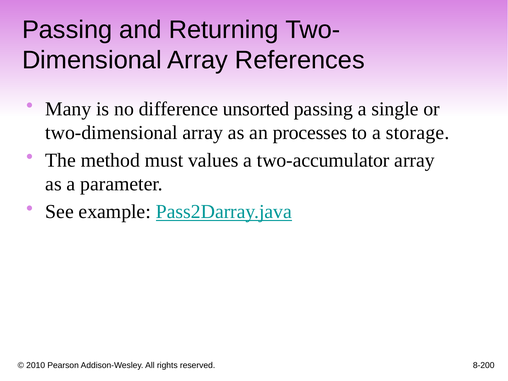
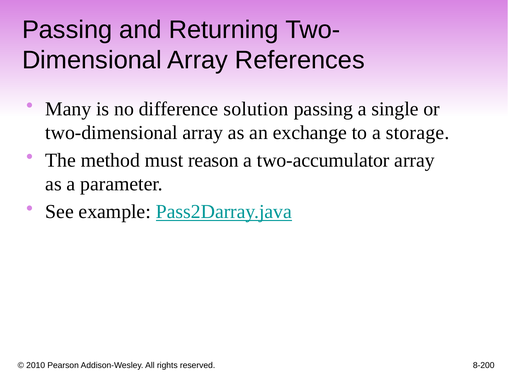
unsorted: unsorted -> solution
processes: processes -> exchange
values: values -> reason
